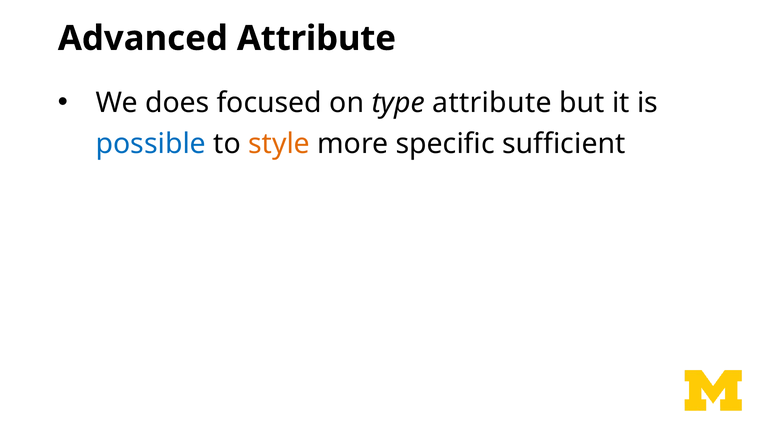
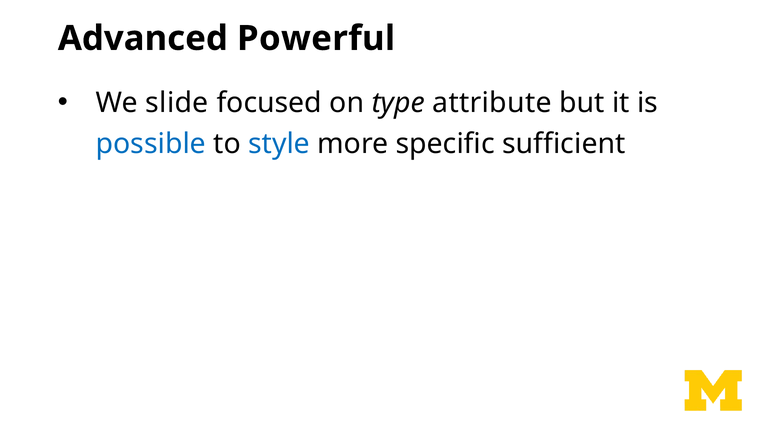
Advanced Attribute: Attribute -> Powerful
does: does -> slide
style colour: orange -> blue
